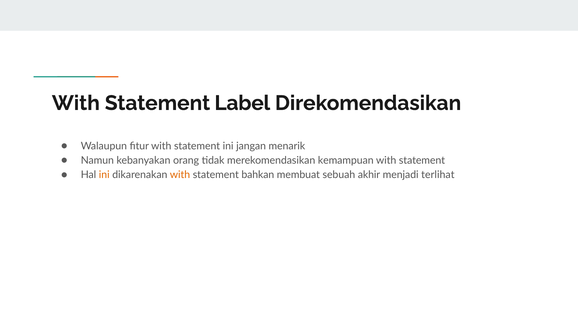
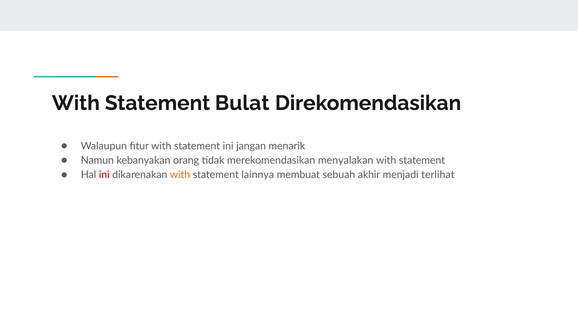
Label: Label -> Bulat
kemampuan: kemampuan -> menyalakan
ini at (104, 175) colour: orange -> red
bahkan: bahkan -> lainnya
